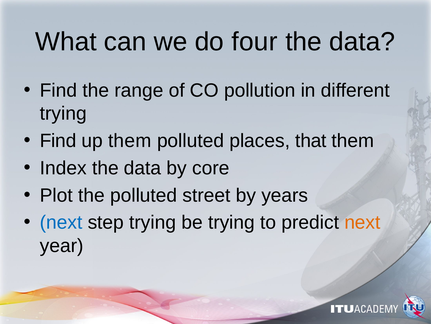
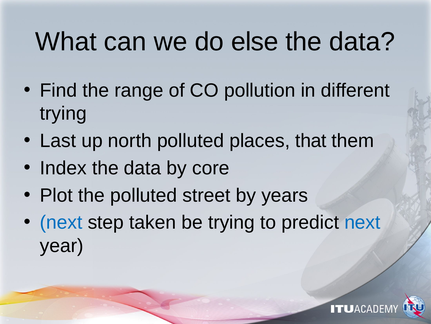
four: four -> else
Find at (58, 141): Find -> Last
up them: them -> north
step trying: trying -> taken
next at (362, 222) colour: orange -> blue
